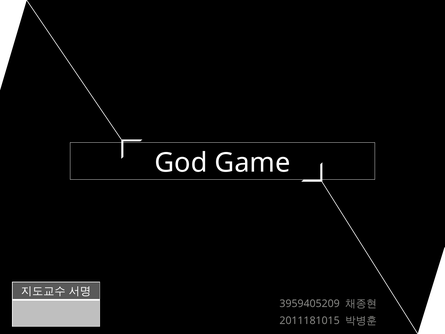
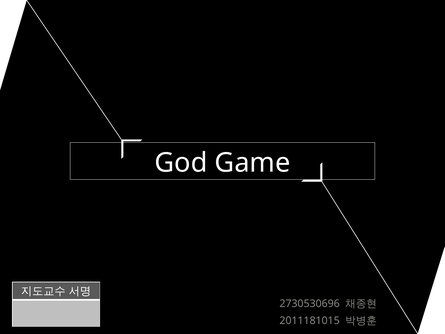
3959405209: 3959405209 -> 2730530696
